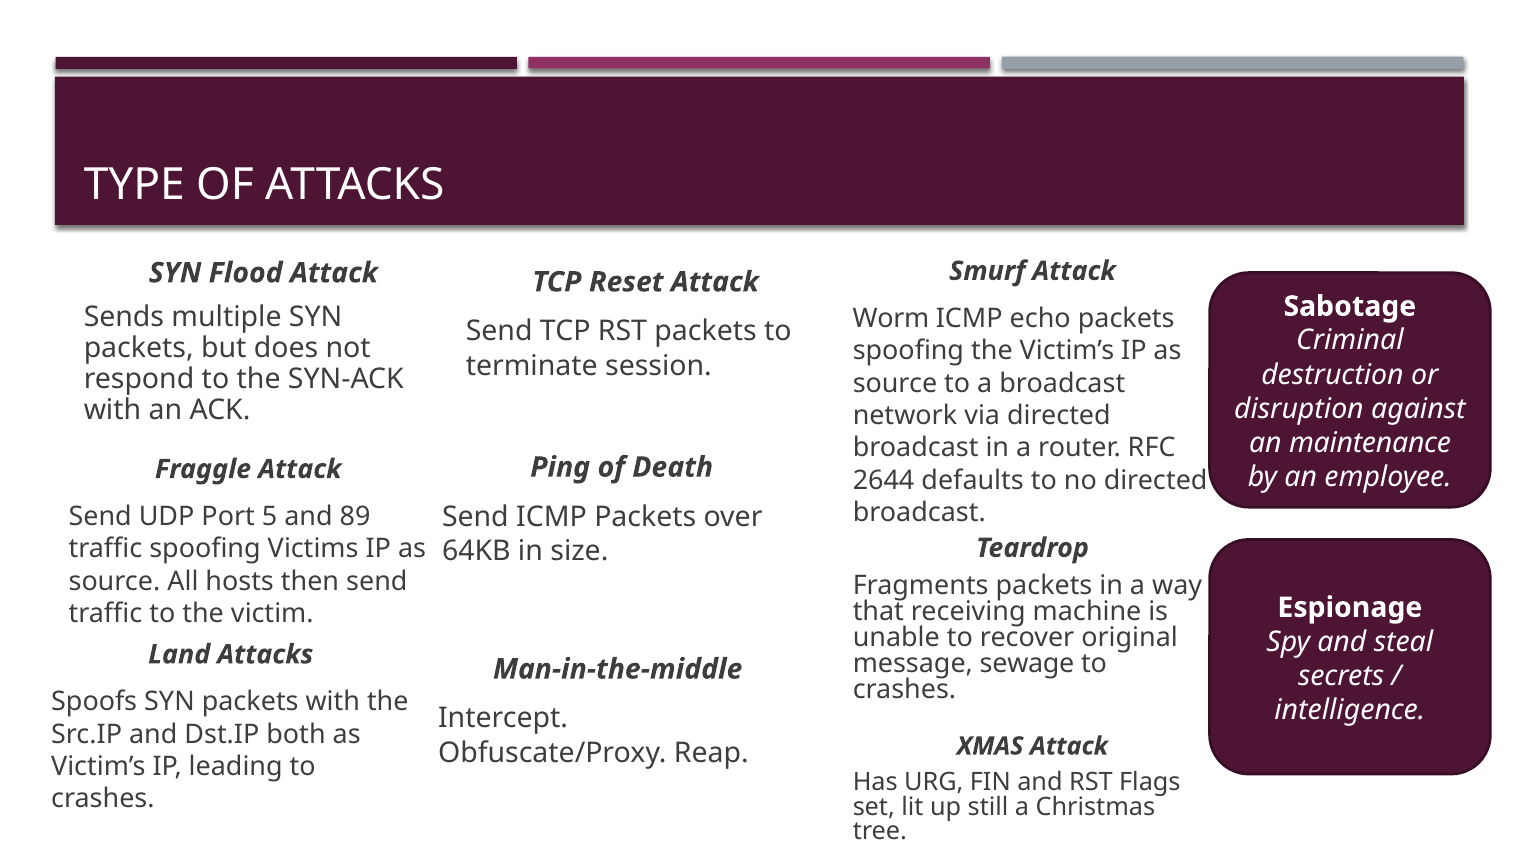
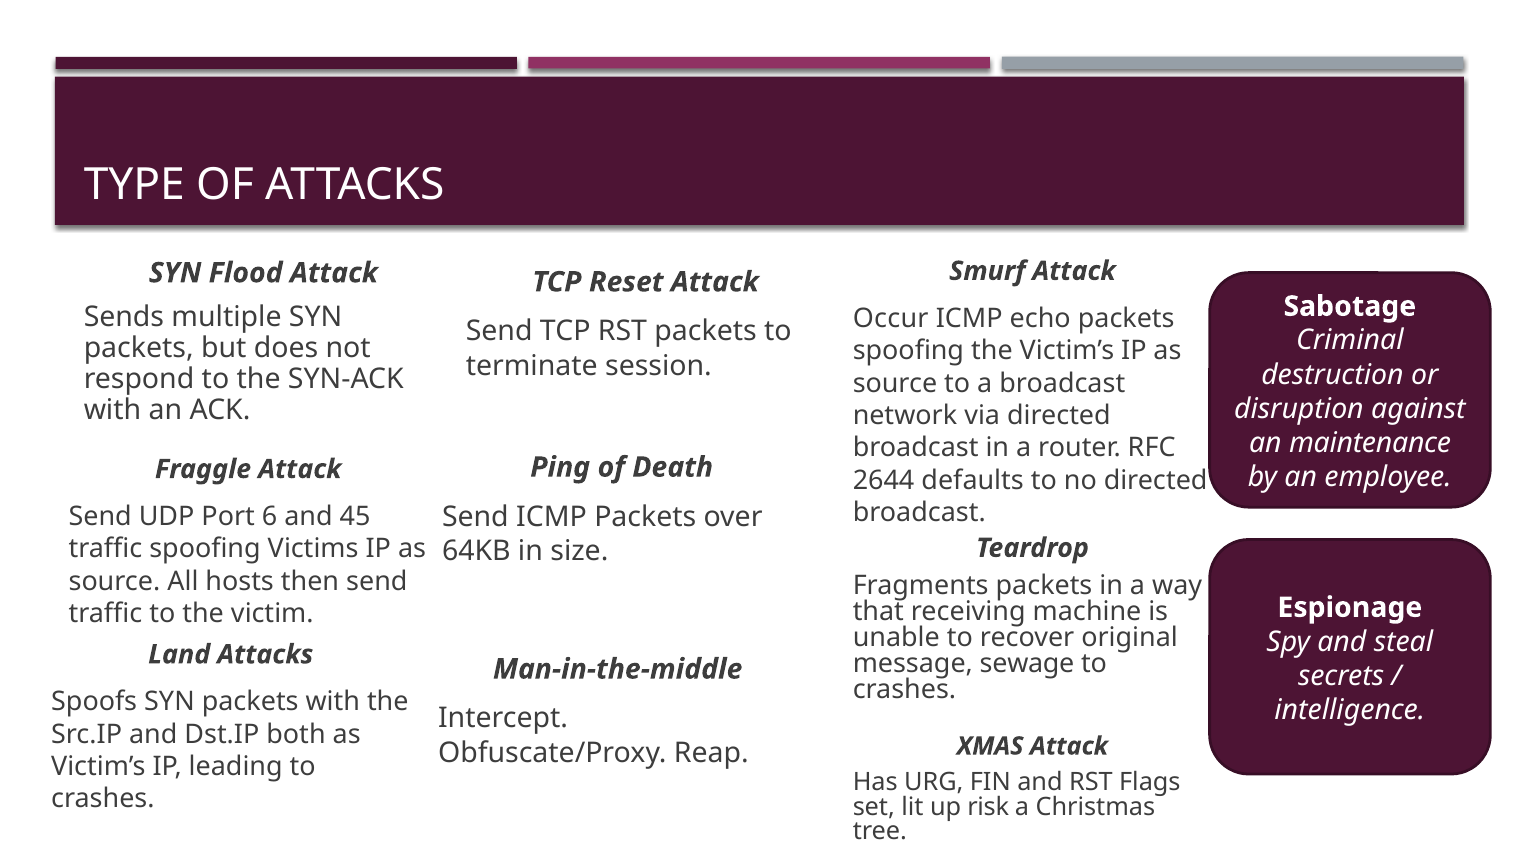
Worm: Worm -> Occur
5: 5 -> 6
89: 89 -> 45
still: still -> risk
